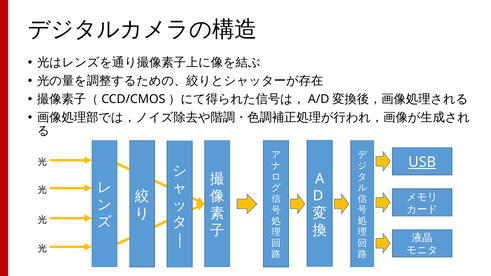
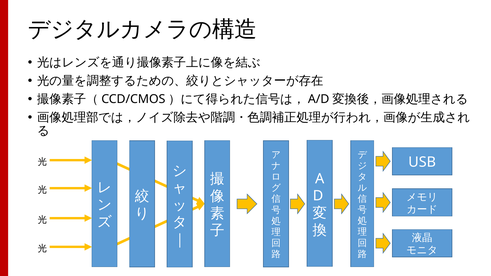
USB underline: present -> none
